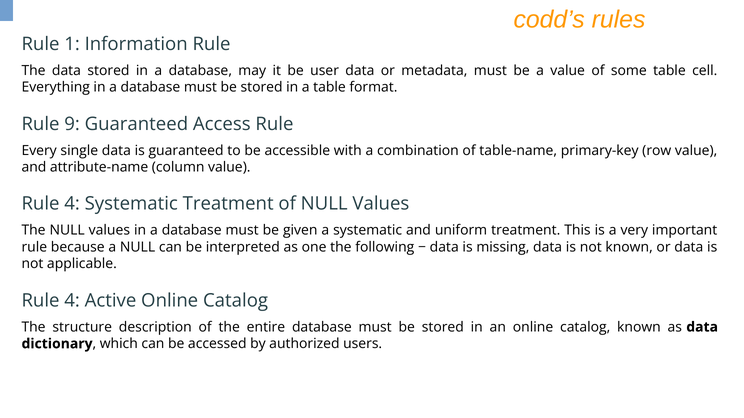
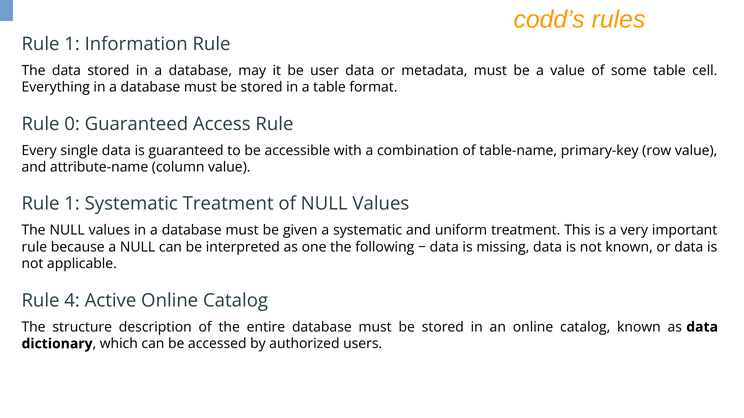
9: 9 -> 0
4 at (72, 204): 4 -> 1
